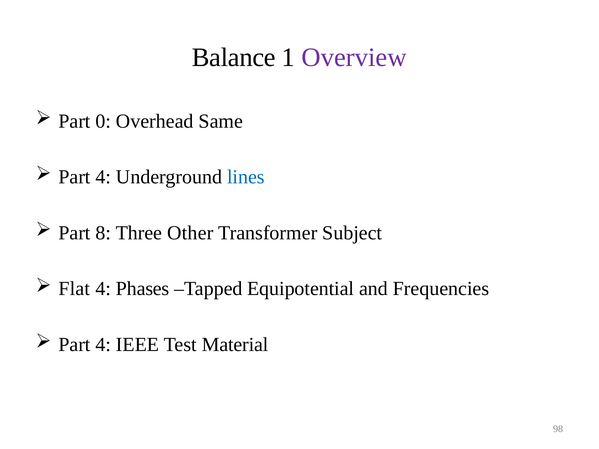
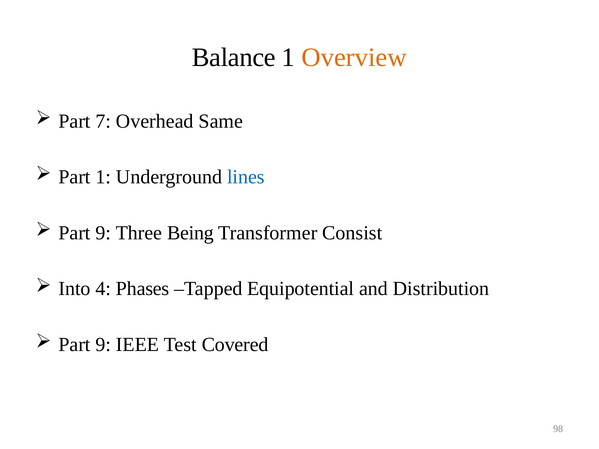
Overview colour: purple -> orange
0: 0 -> 7
4 at (103, 177): 4 -> 1
8 at (103, 233): 8 -> 9
Other: Other -> Being
Subject: Subject -> Consist
Flat: Flat -> Into
Frequencies: Frequencies -> Distribution
4 at (103, 345): 4 -> 9
Material: Material -> Covered
